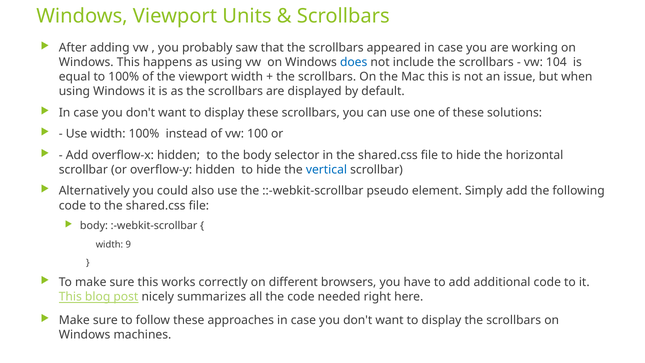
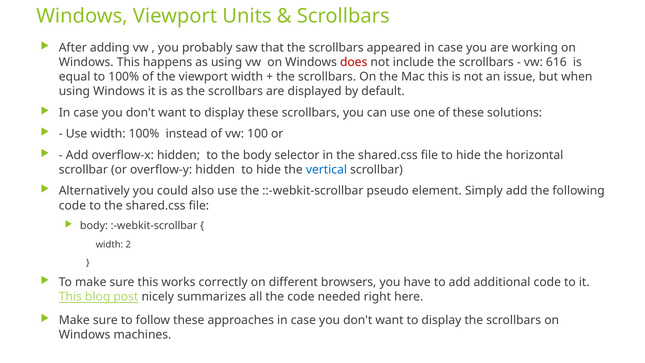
does colour: blue -> red
104: 104 -> 616
9: 9 -> 2
